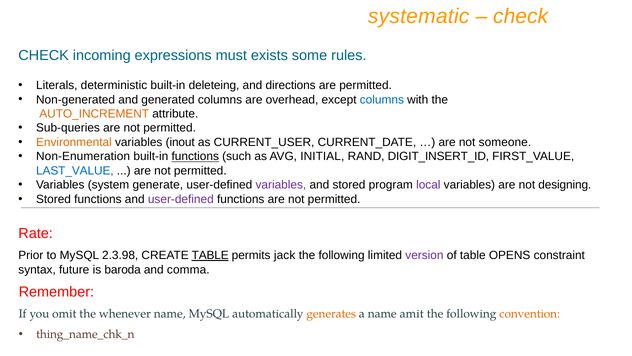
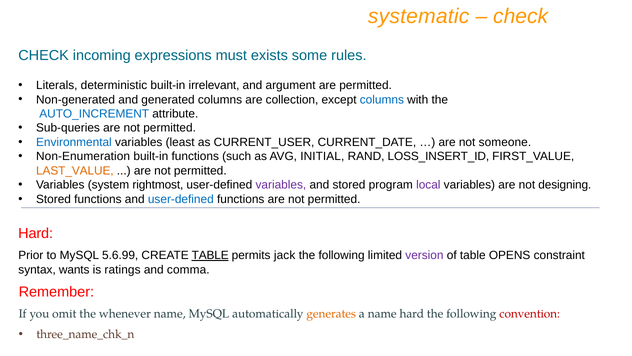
deleteing: deleteing -> irrelevant
directions: directions -> argument
overhead: overhead -> collection
AUTO_INCREMENT colour: orange -> blue
Environmental colour: orange -> blue
inout: inout -> least
functions at (195, 156) underline: present -> none
DIGIT_INSERT_ID: DIGIT_INSERT_ID -> LOSS_INSERT_ID
LAST_VALUE colour: blue -> orange
generate: generate -> rightmost
user-defined at (181, 199) colour: purple -> blue
Rate at (36, 233): Rate -> Hard
2.3.98: 2.3.98 -> 5.6.99
future: future -> wants
baroda: baroda -> ratings
name amit: amit -> hard
convention colour: orange -> red
thing_name_chk_n: thing_name_chk_n -> three_name_chk_n
